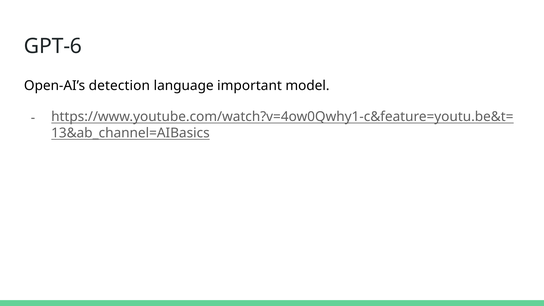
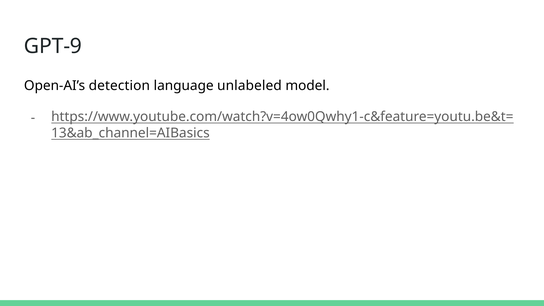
GPT-6: GPT-6 -> GPT-9
important: important -> unlabeled
